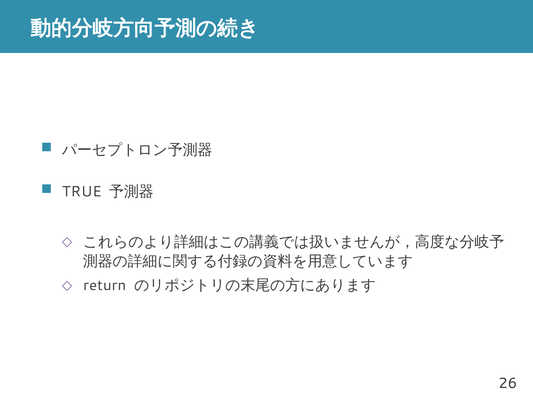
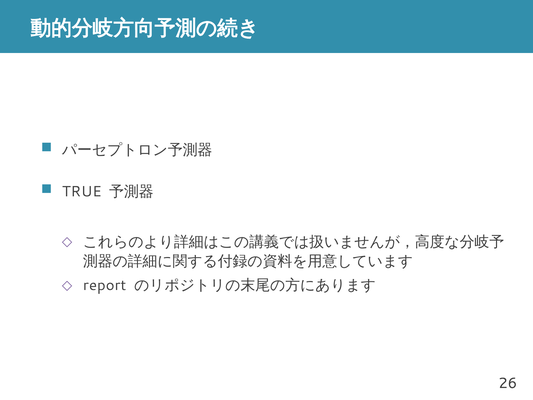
return: return -> report
